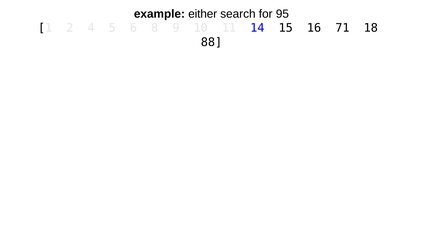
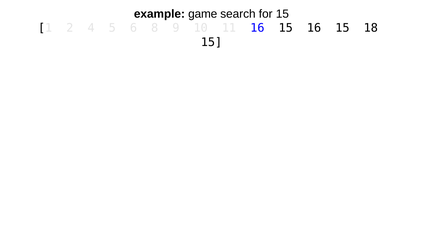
either: either -> game
for 95: 95 -> 15
11 14: 14 -> 16
15 16 71: 71 -> 15
88 at (212, 42): 88 -> 15
